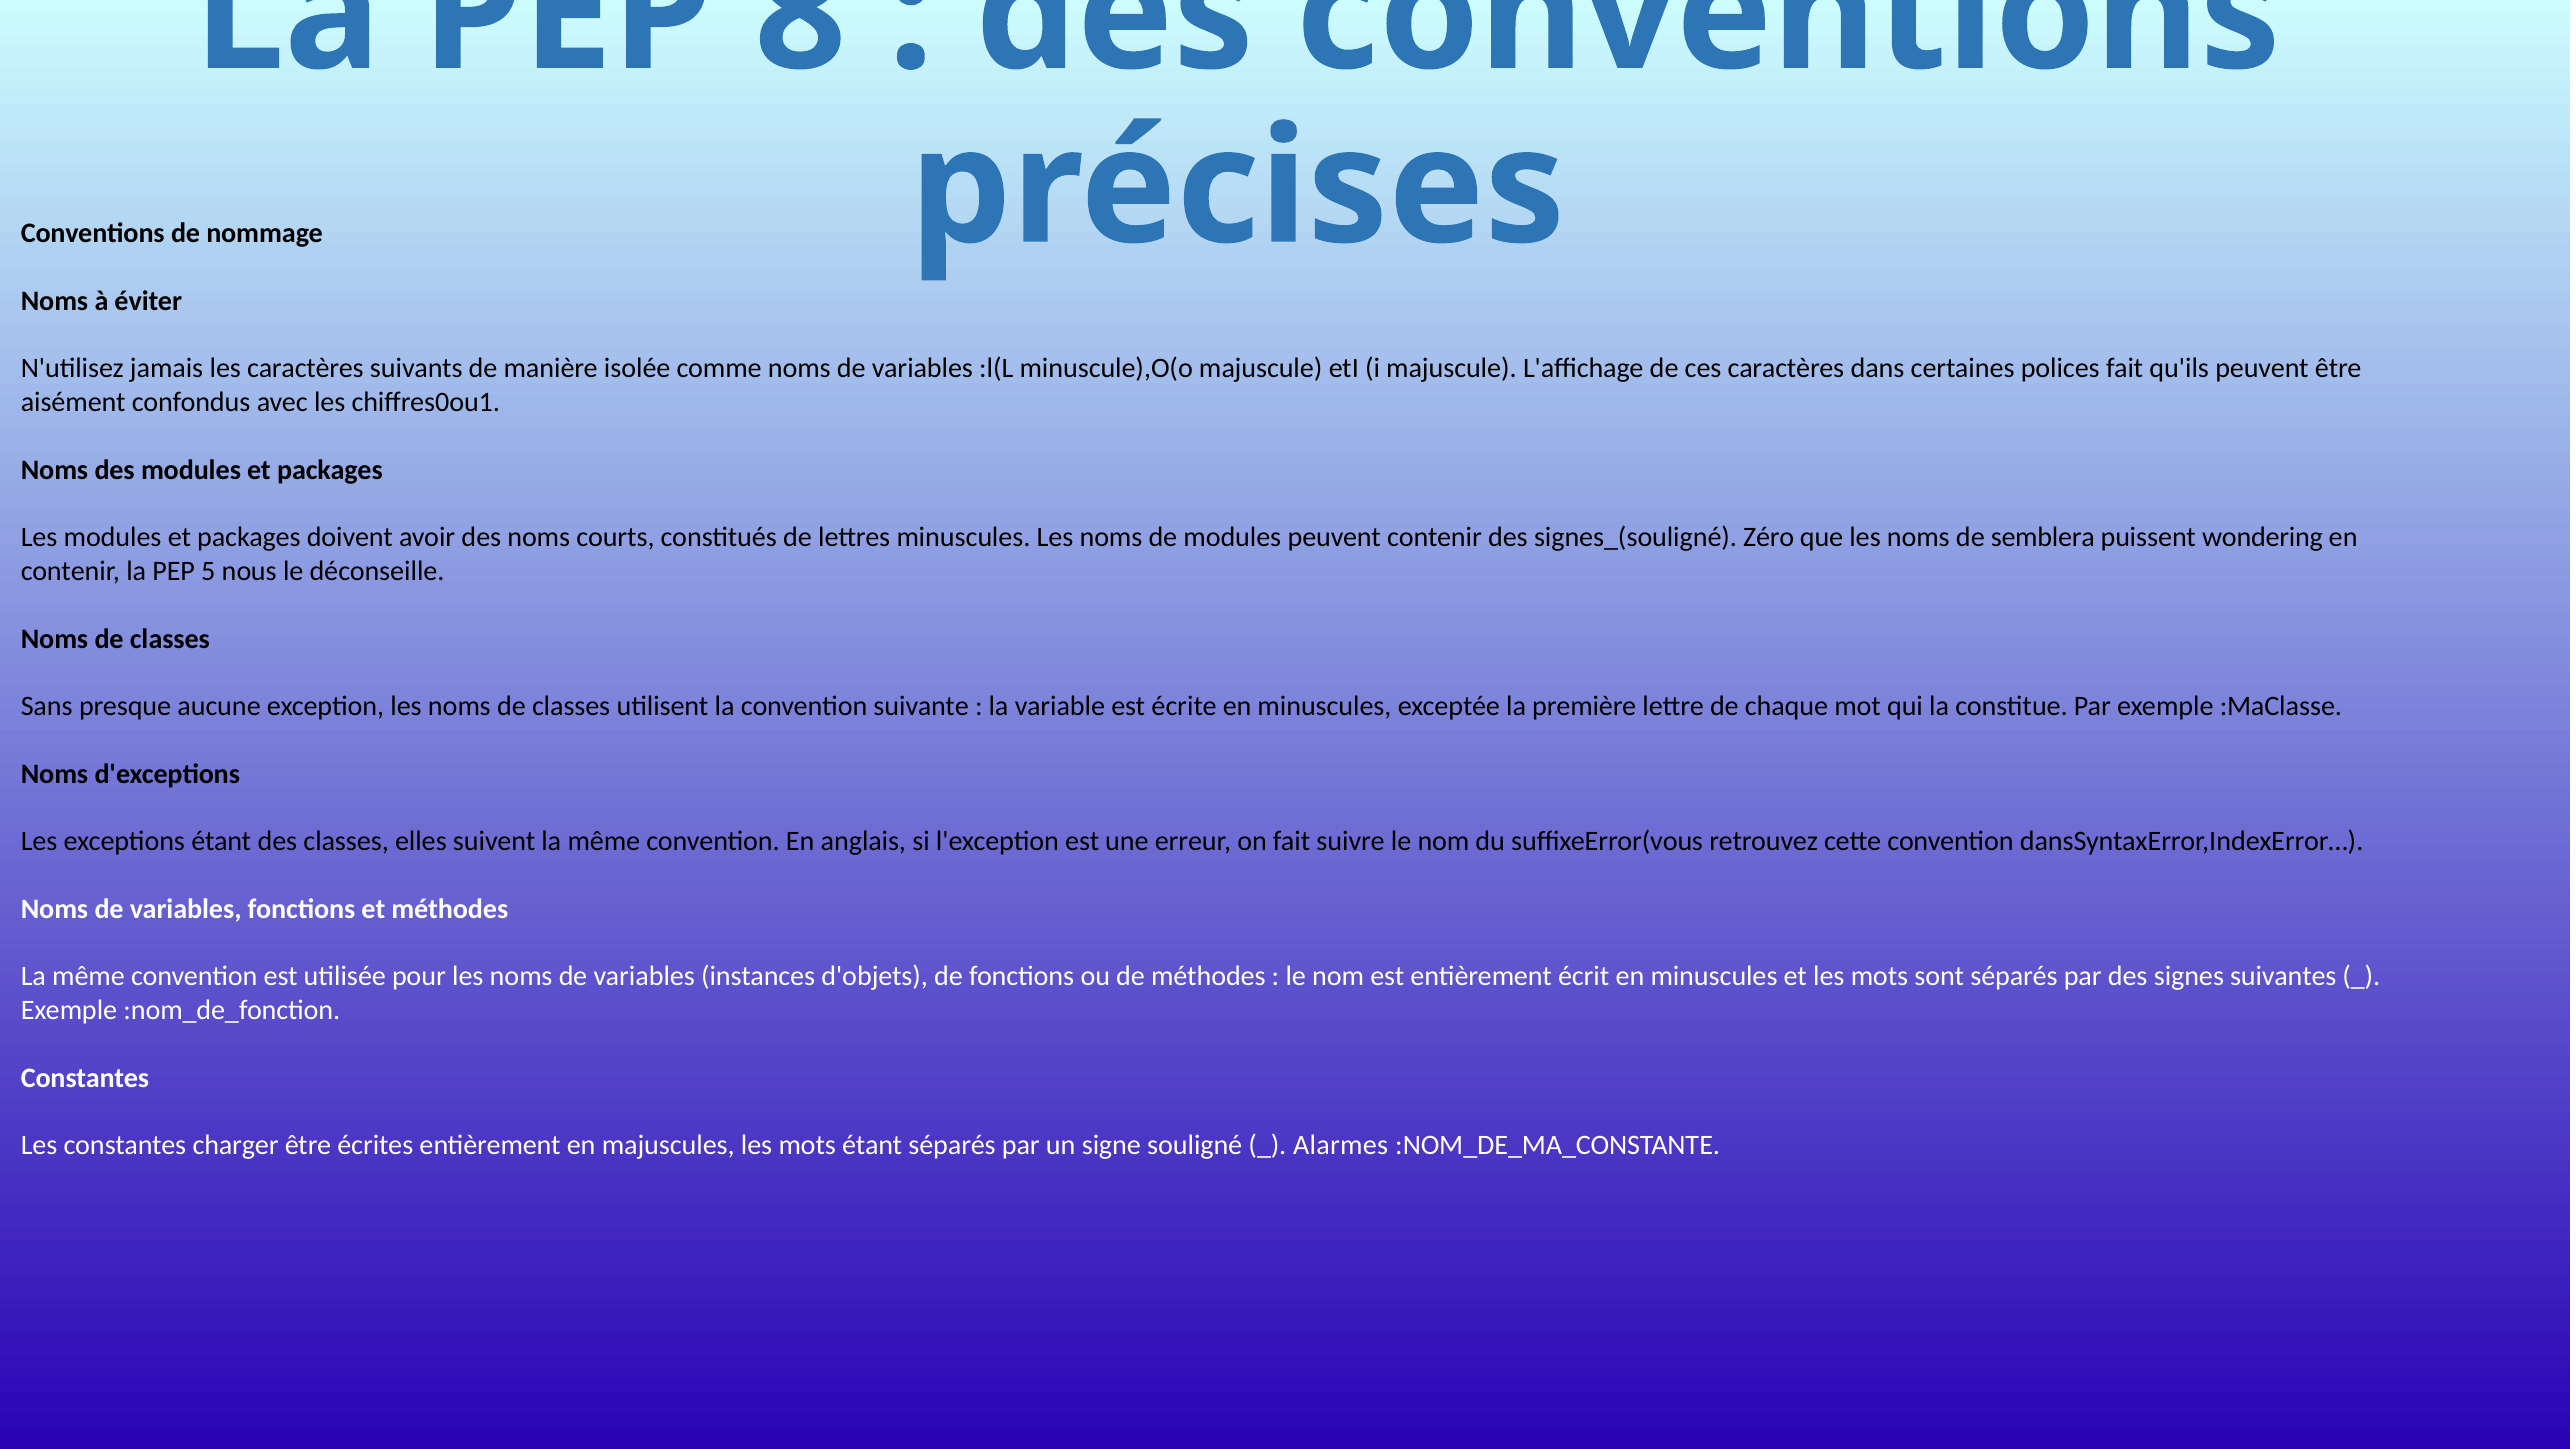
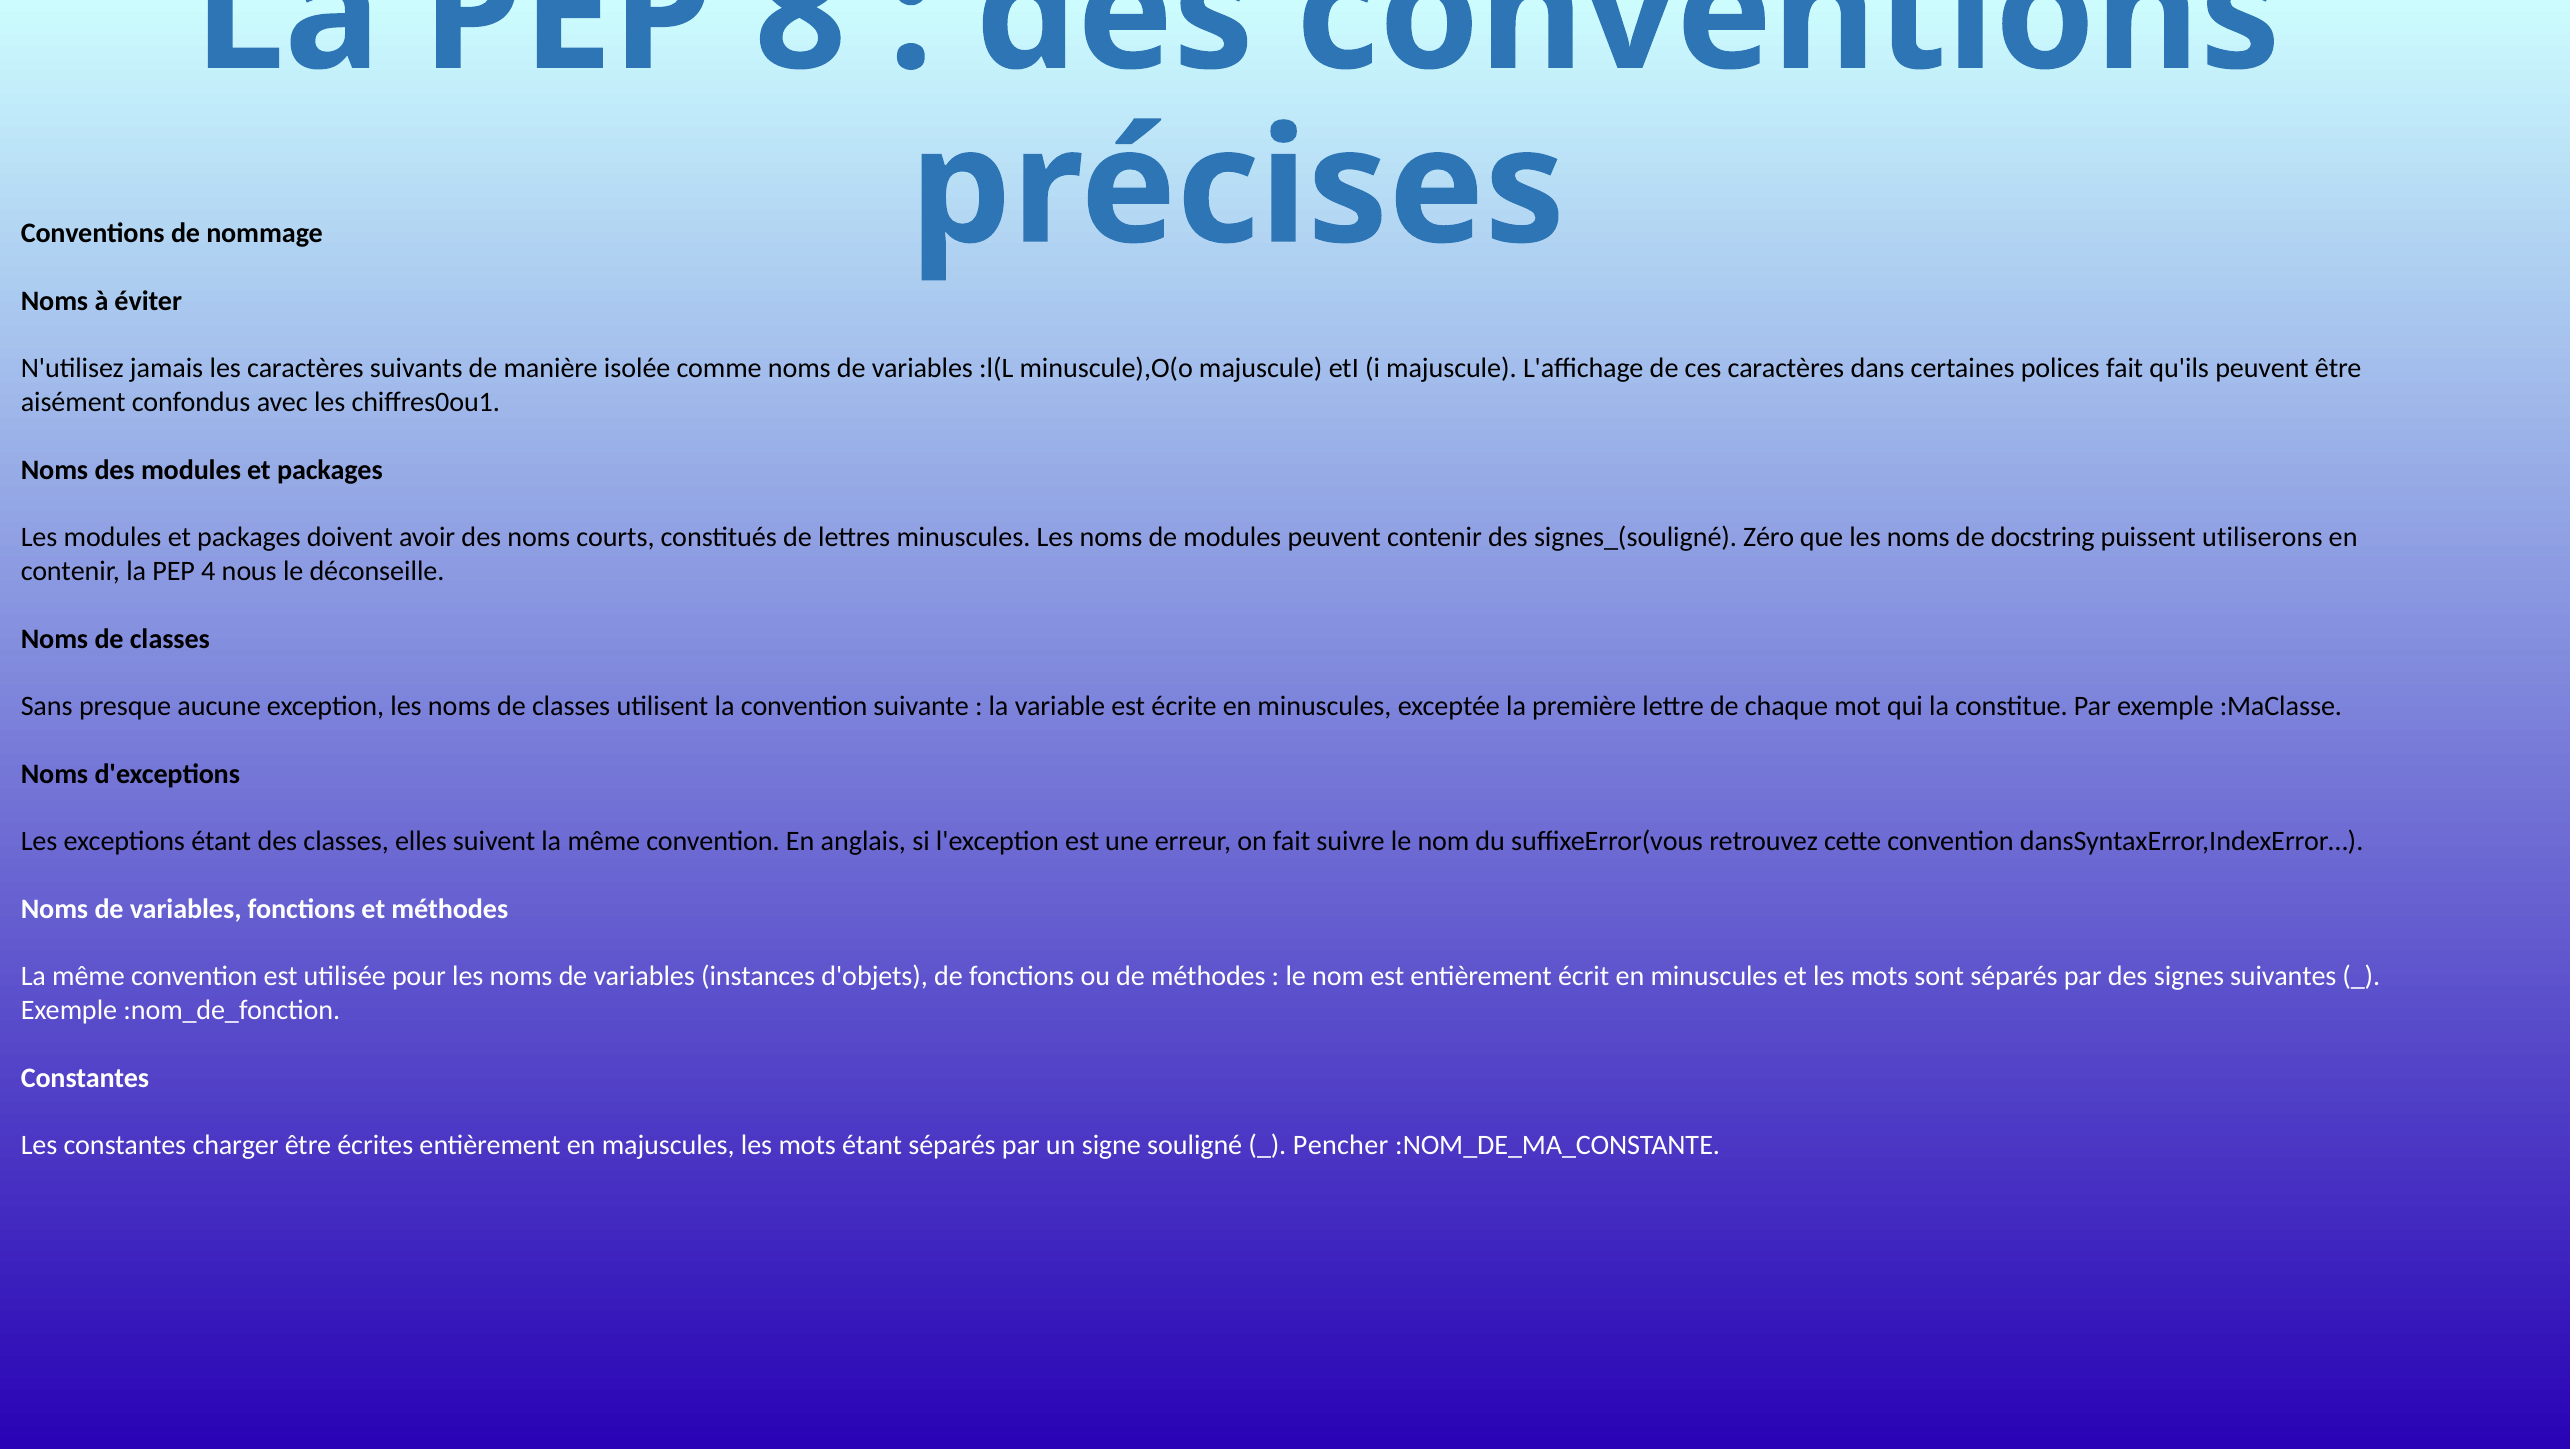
semblera: semblera -> docstring
wondering: wondering -> utiliserons
5: 5 -> 4
Alarmes: Alarmes -> Pencher
